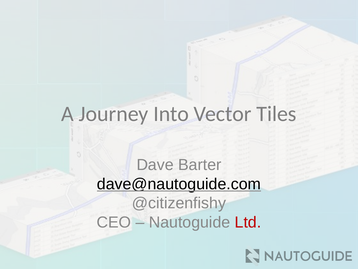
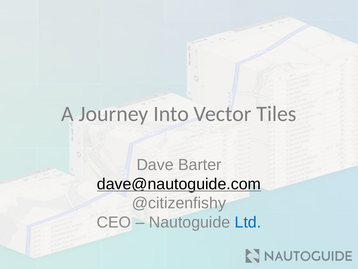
Ltd colour: red -> blue
